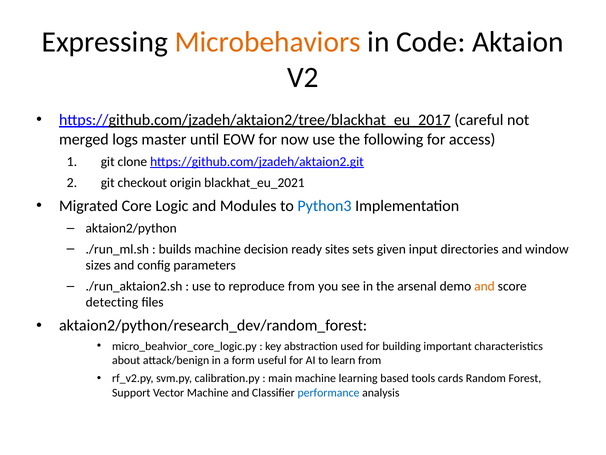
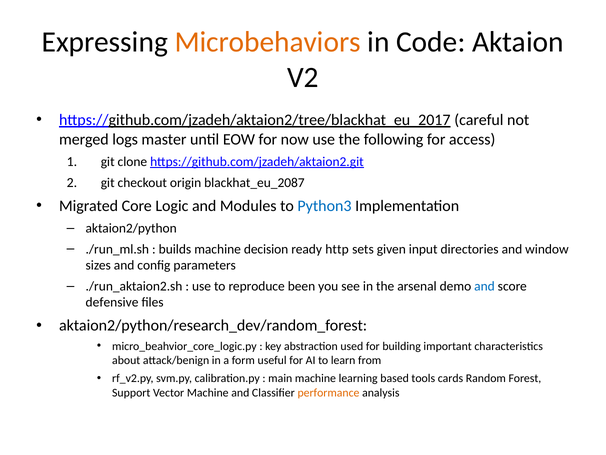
blackhat_eu_2021: blackhat_eu_2021 -> blackhat_eu_2087
sites: sites -> http
reproduce from: from -> been
and at (484, 286) colour: orange -> blue
detecting: detecting -> defensive
performance colour: blue -> orange
